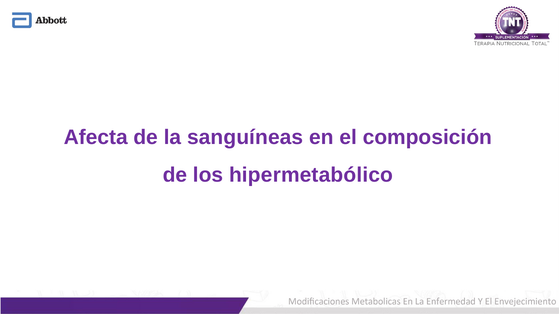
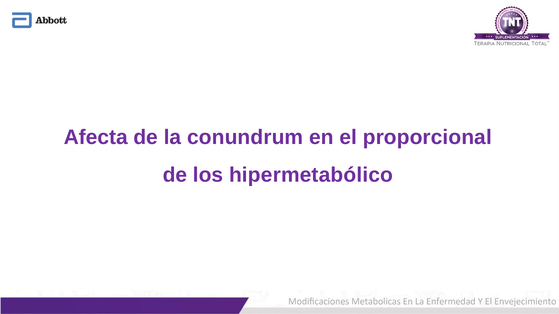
sanguíneas: sanguíneas -> conundrum
composición: composición -> proporcional
